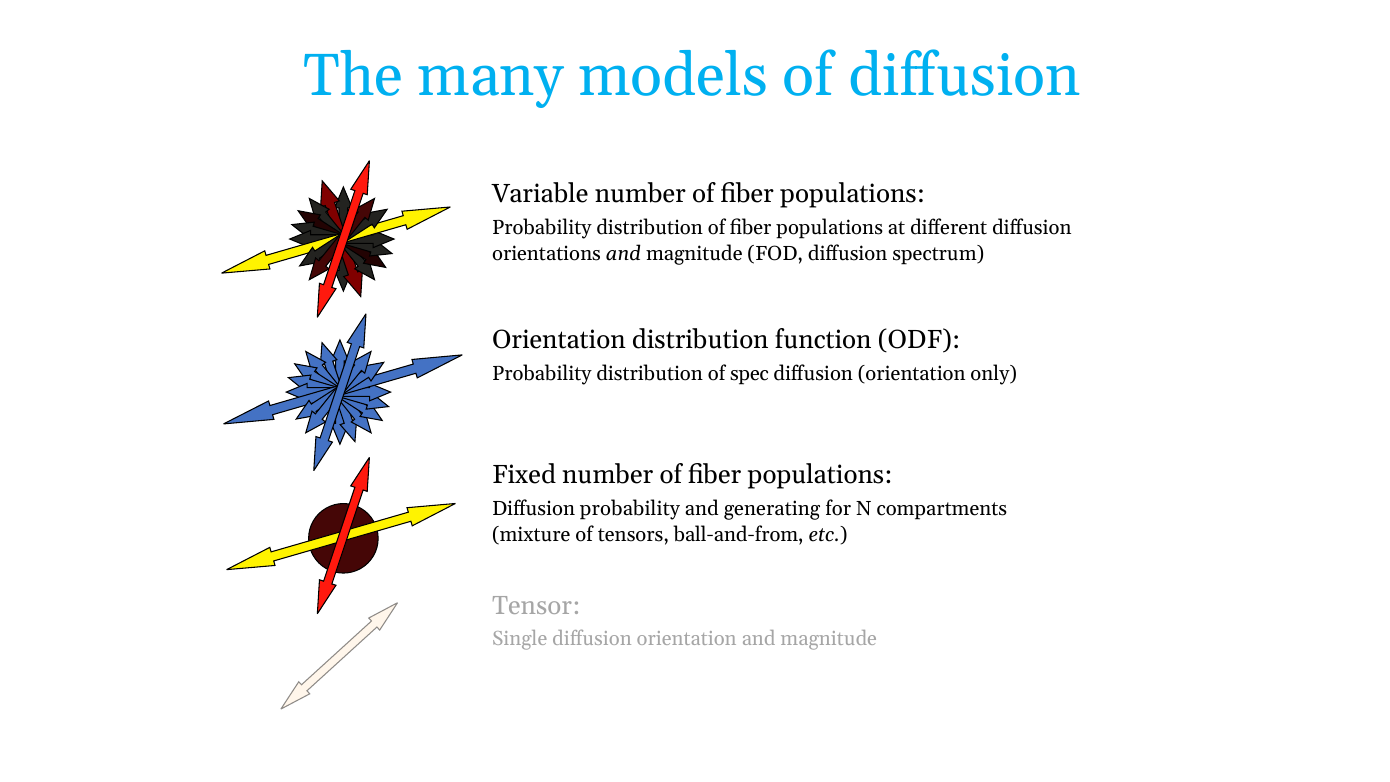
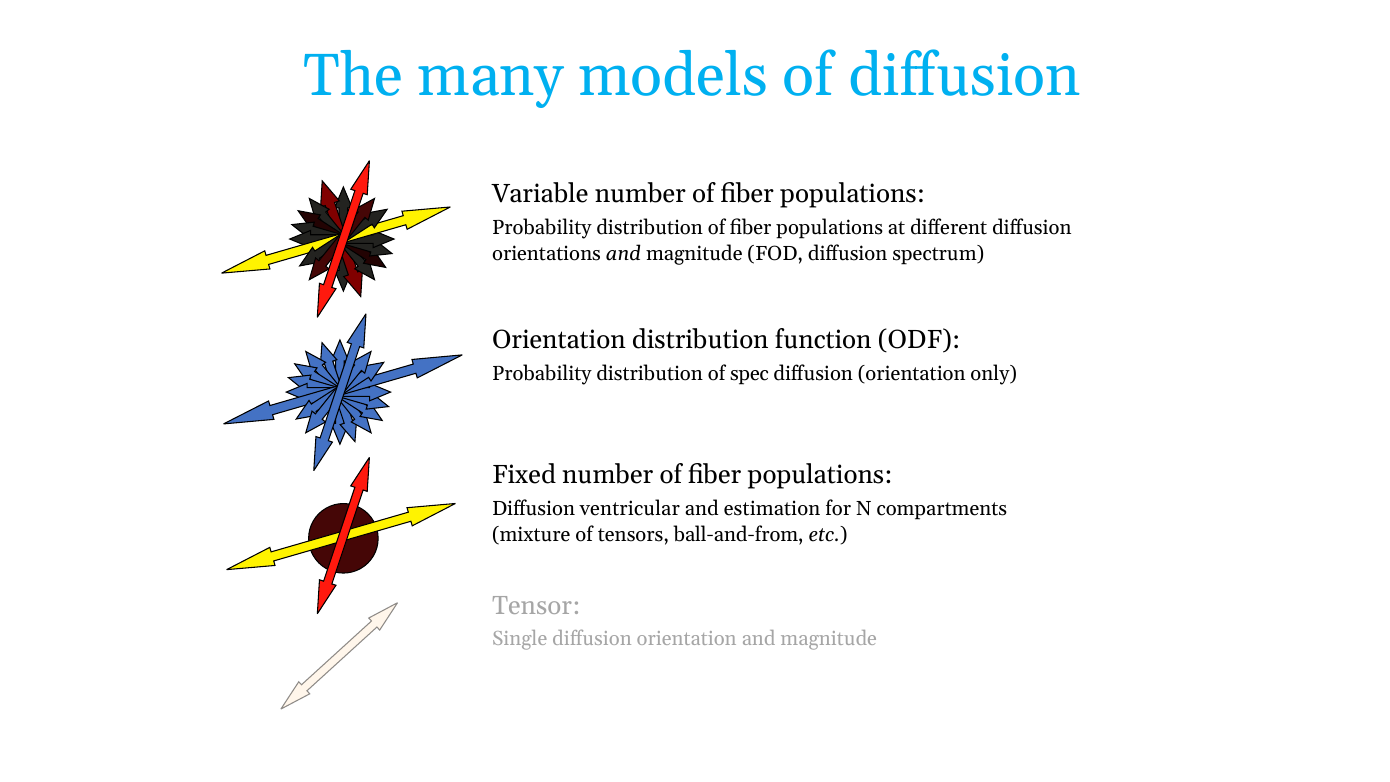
Diffusion probability: probability -> ventricular
generating: generating -> estimation
